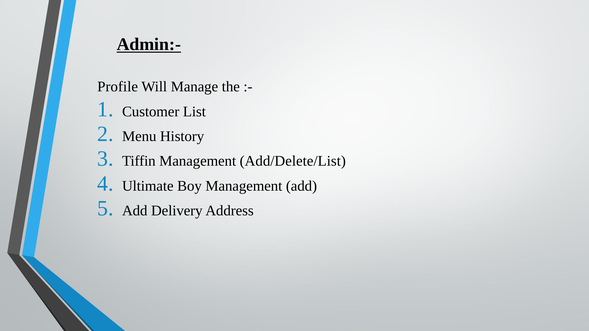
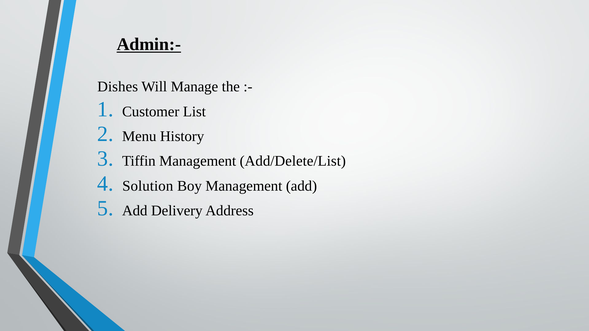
Profile: Profile -> Dishes
Ultimate: Ultimate -> Solution
